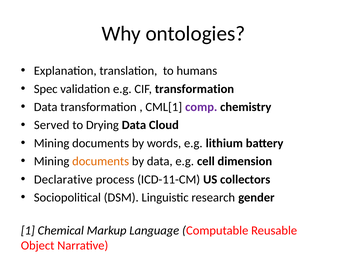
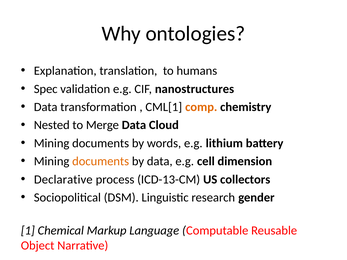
CIF transformation: transformation -> nanostructures
comp colour: purple -> orange
Served: Served -> Nested
Drying: Drying -> Merge
ICD-11-CM: ICD-11-CM -> ICD-13-CM
